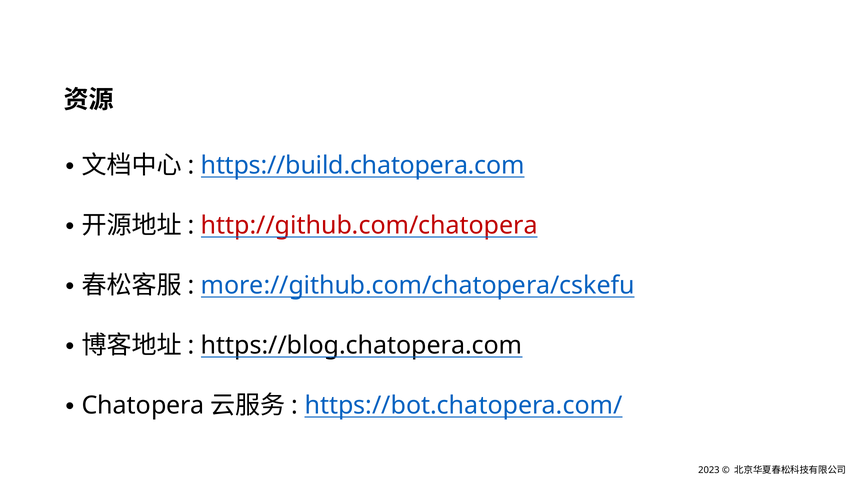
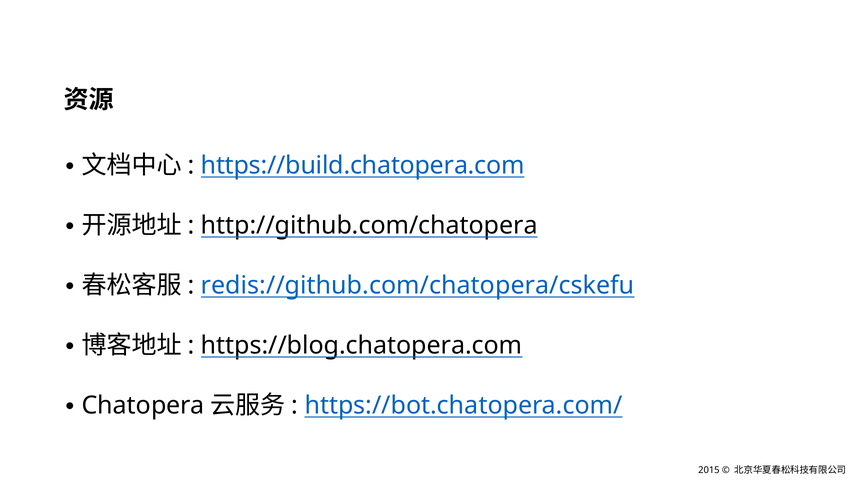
http://github.com/chatopera colour: red -> black
more://github.com/chatopera/cskefu: more://github.com/chatopera/cskefu -> redis://github.com/chatopera/cskefu
2023: 2023 -> 2015
